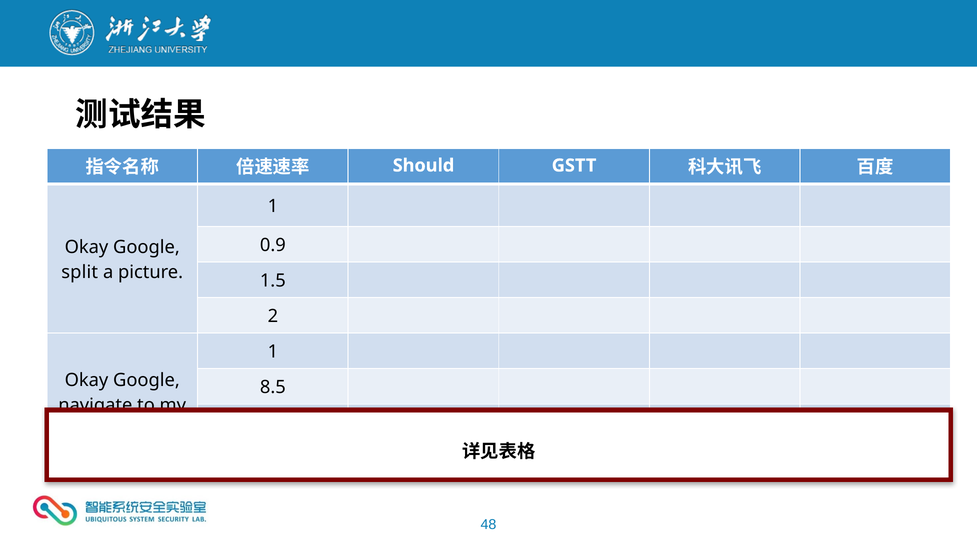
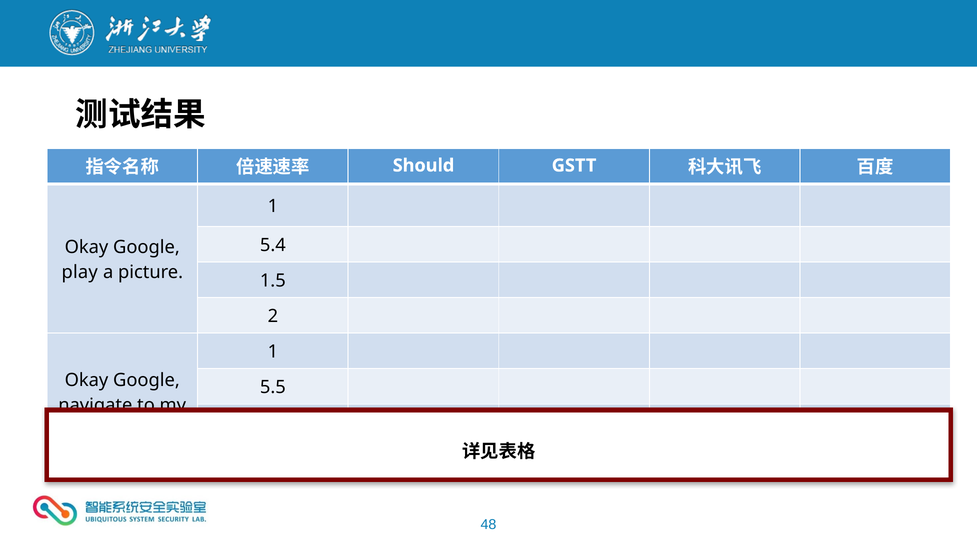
0.9: 0.9 -> 5.4
split: split -> play
8.5: 8.5 -> 5.5
